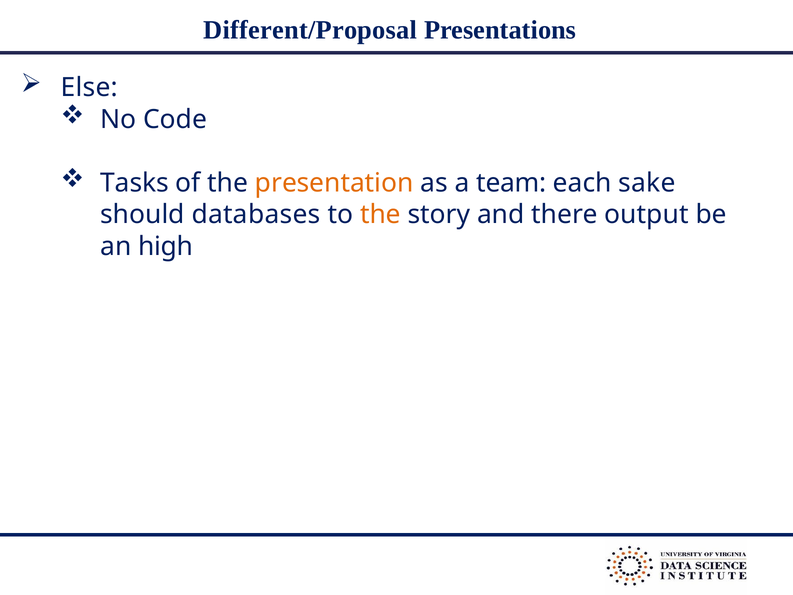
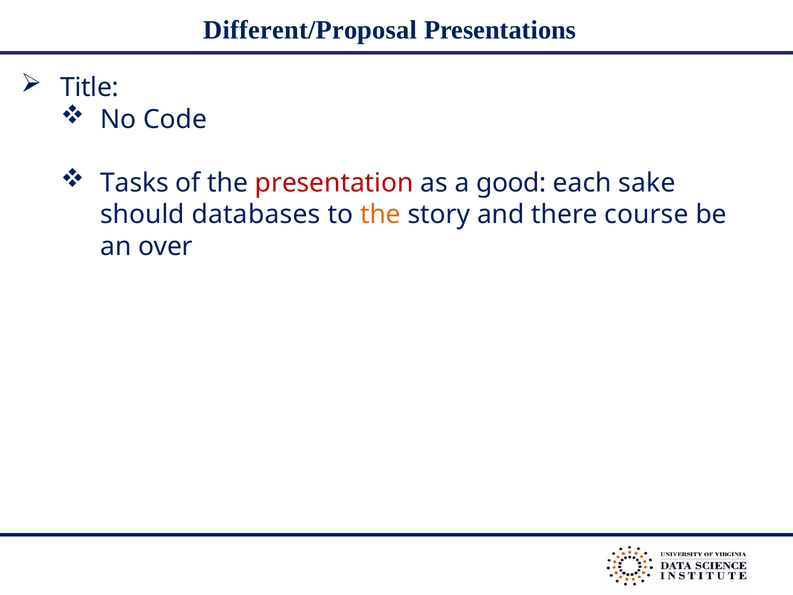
Else: Else -> Title
presentation colour: orange -> red
team: team -> good
output: output -> course
high: high -> over
